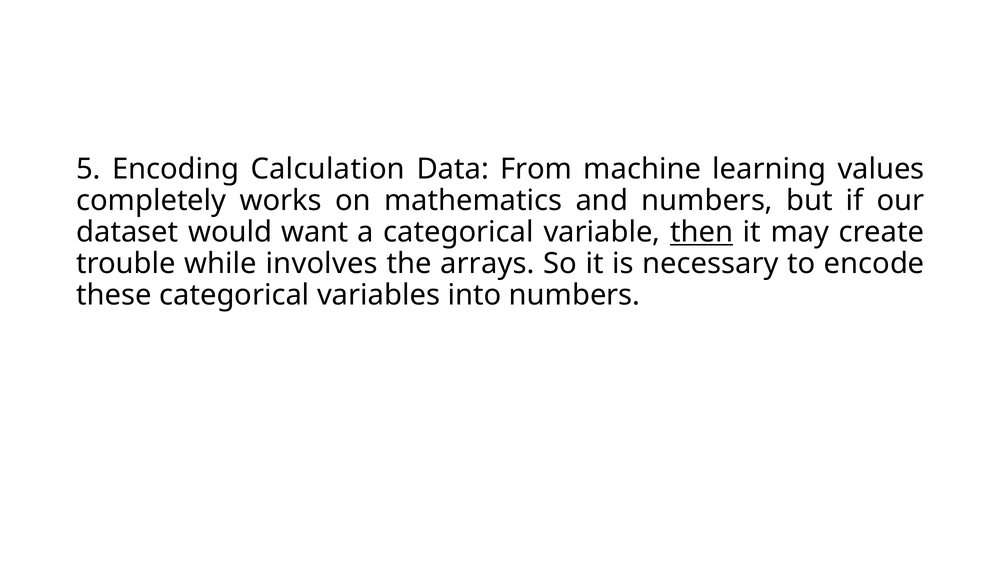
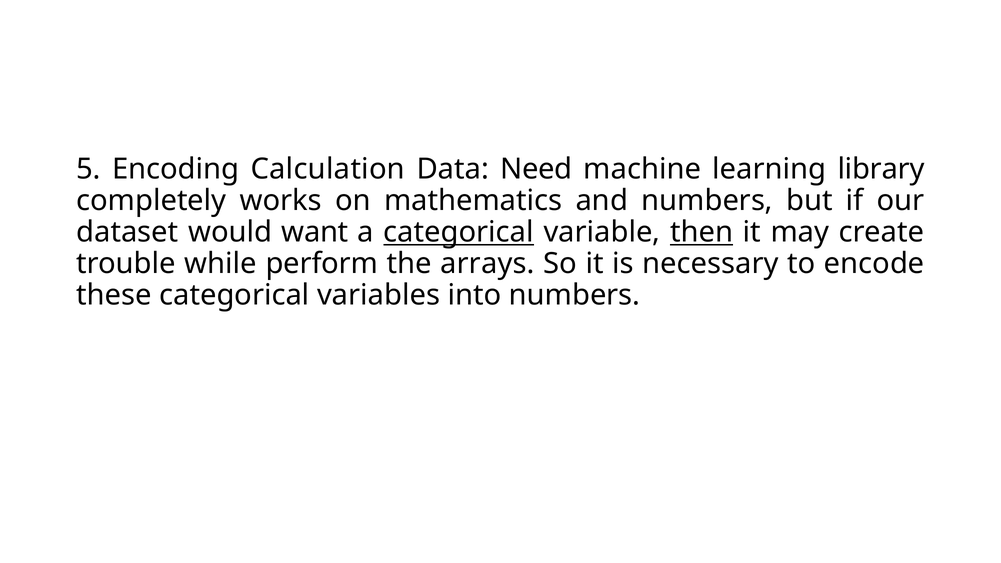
From: From -> Need
values: values -> library
categorical at (459, 232) underline: none -> present
involves: involves -> perform
